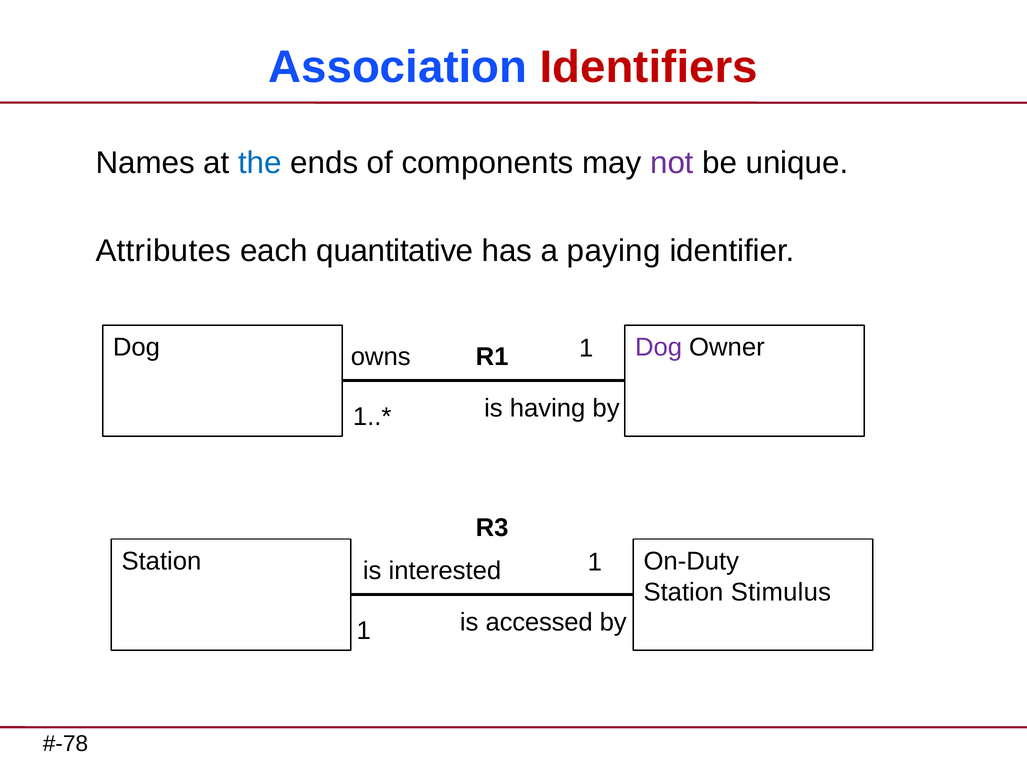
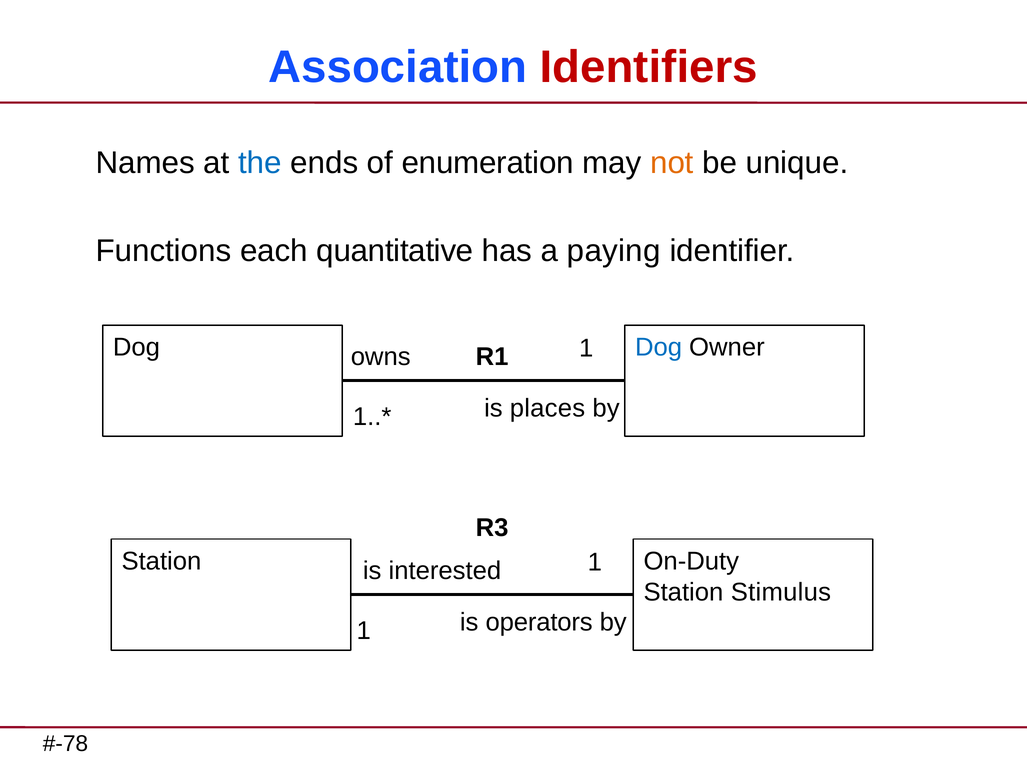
components: components -> enumeration
not colour: purple -> orange
Attributes: Attributes -> Functions
Dog at (659, 347) colour: purple -> blue
having: having -> places
accessed: accessed -> operators
